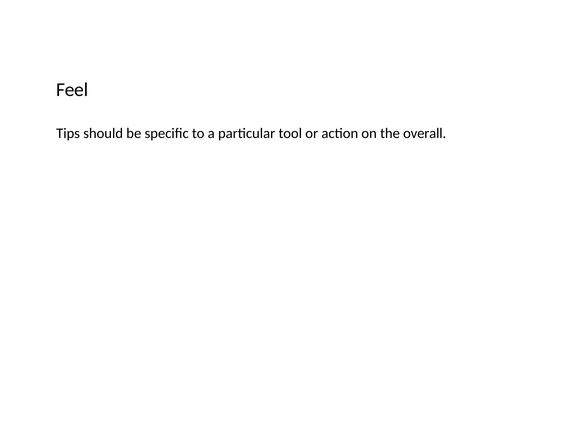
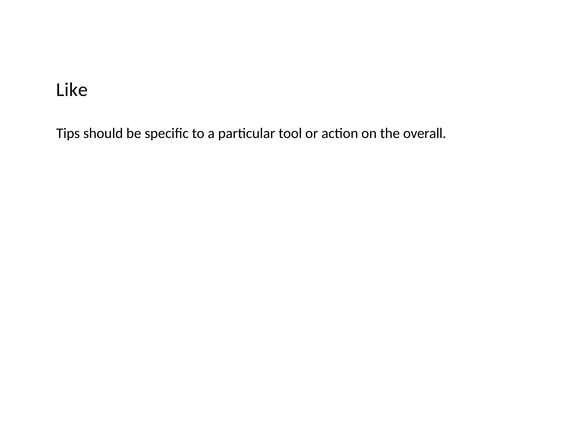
Feel: Feel -> Like
